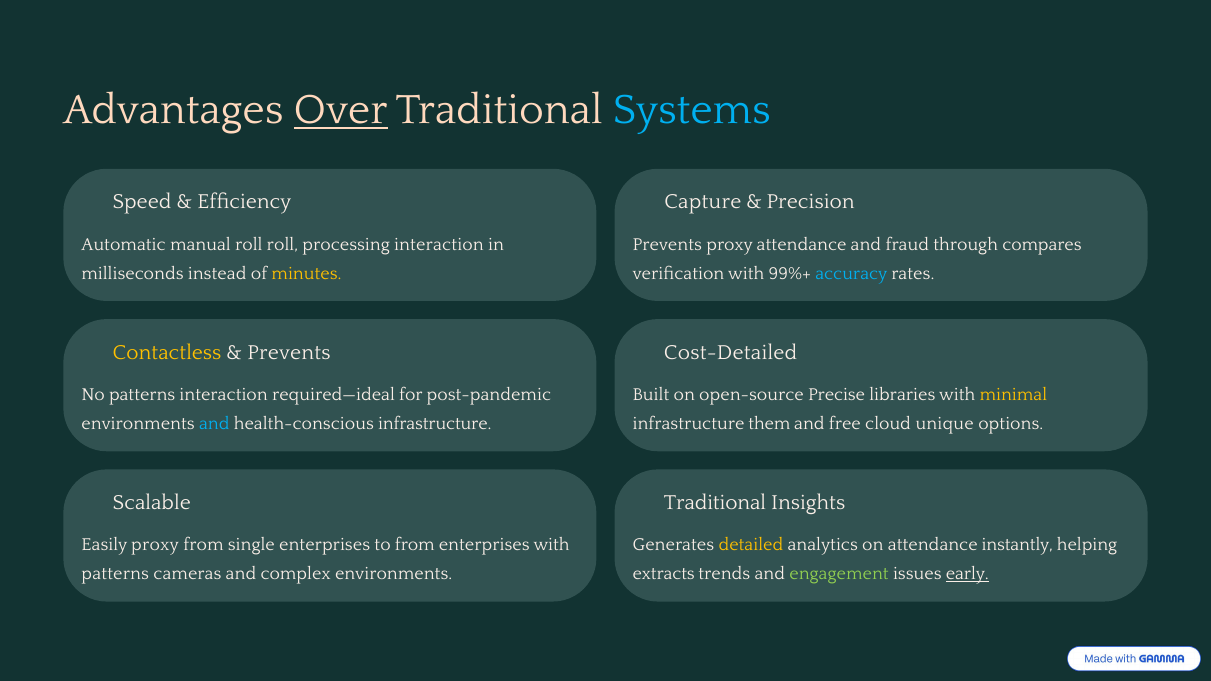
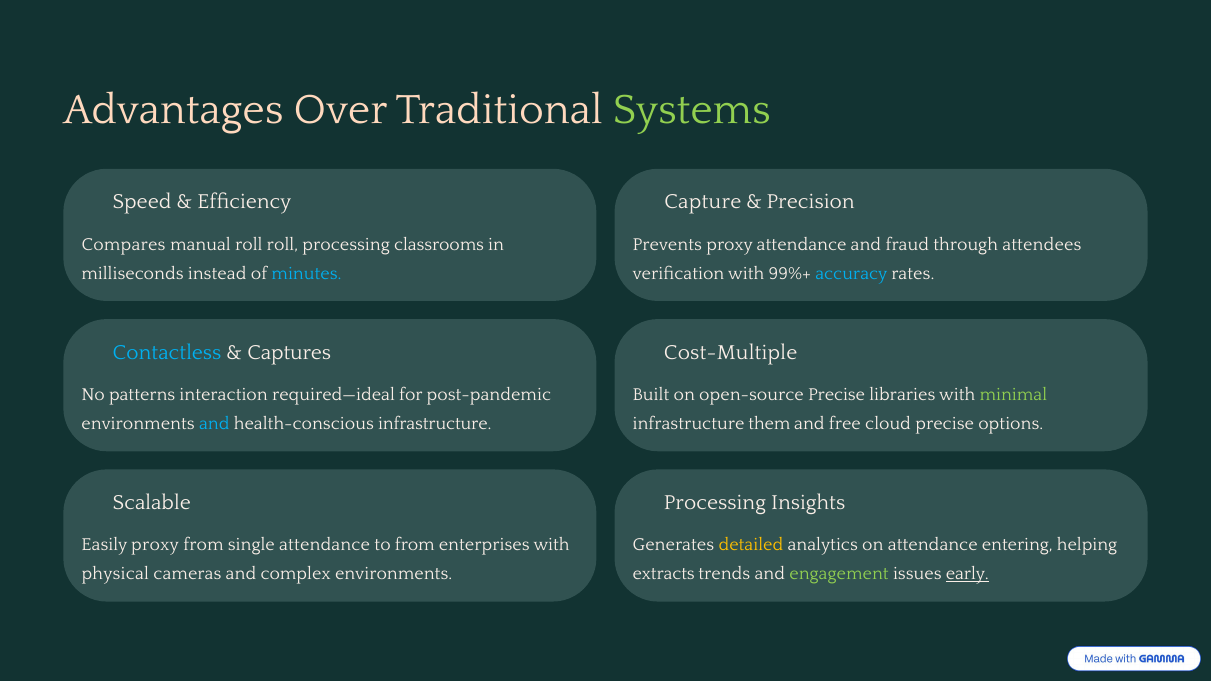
Over underline: present -> none
Systems colour: light blue -> light green
Automatic: Automatic -> Compares
processing interaction: interaction -> classrooms
compares: compares -> attendees
minutes colour: yellow -> light blue
Contactless colour: yellow -> light blue
Prevents at (289, 352): Prevents -> Captures
Cost-Detailed: Cost-Detailed -> Cost-Multiple
minimal colour: yellow -> light green
cloud unique: unique -> precise
Traditional at (715, 503): Traditional -> Processing
single enterprises: enterprises -> attendance
instantly: instantly -> entering
patterns at (115, 574): patterns -> physical
